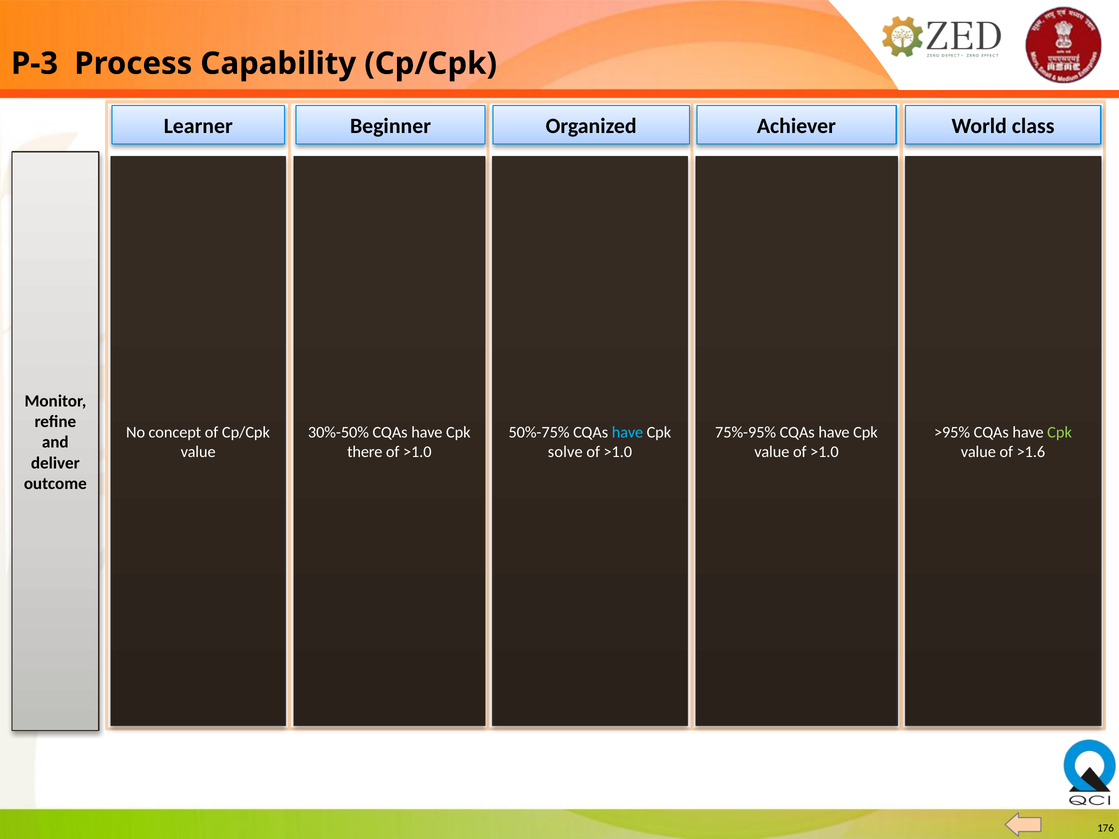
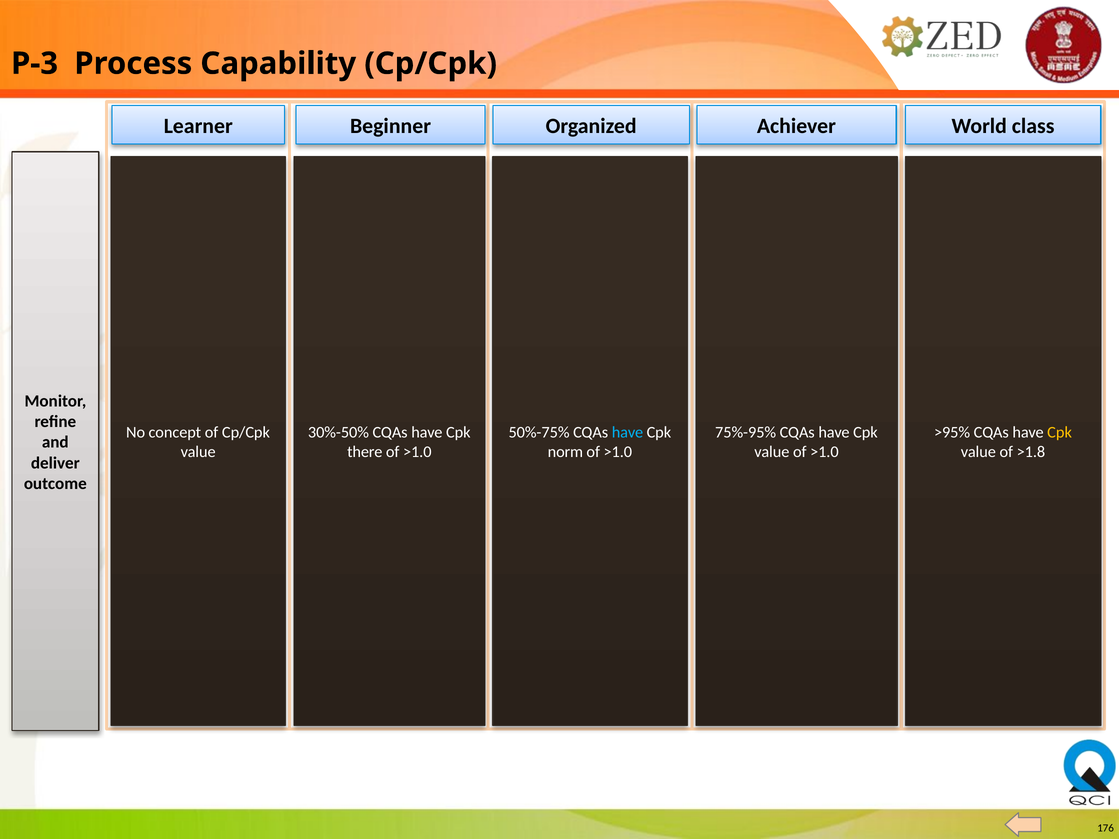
Cpk at (1060, 433) colour: light green -> yellow
solve: solve -> norm
>1.6: >1.6 -> >1.8
